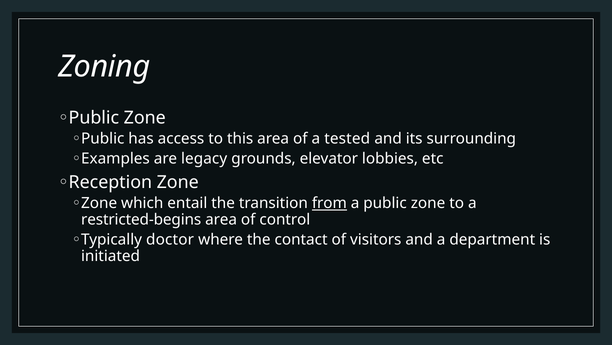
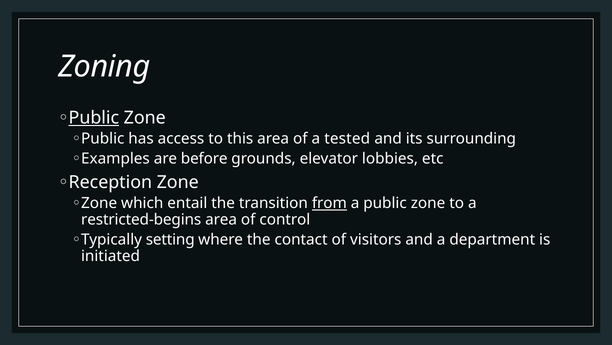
Public at (94, 117) underline: none -> present
legacy: legacy -> before
doctor: doctor -> setting
